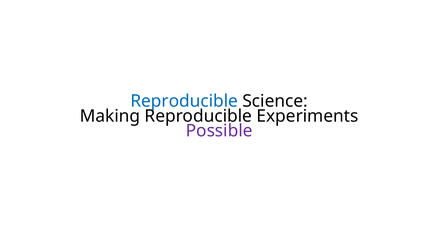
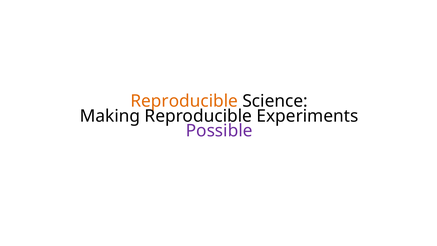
Reproducible at (184, 101) colour: blue -> orange
